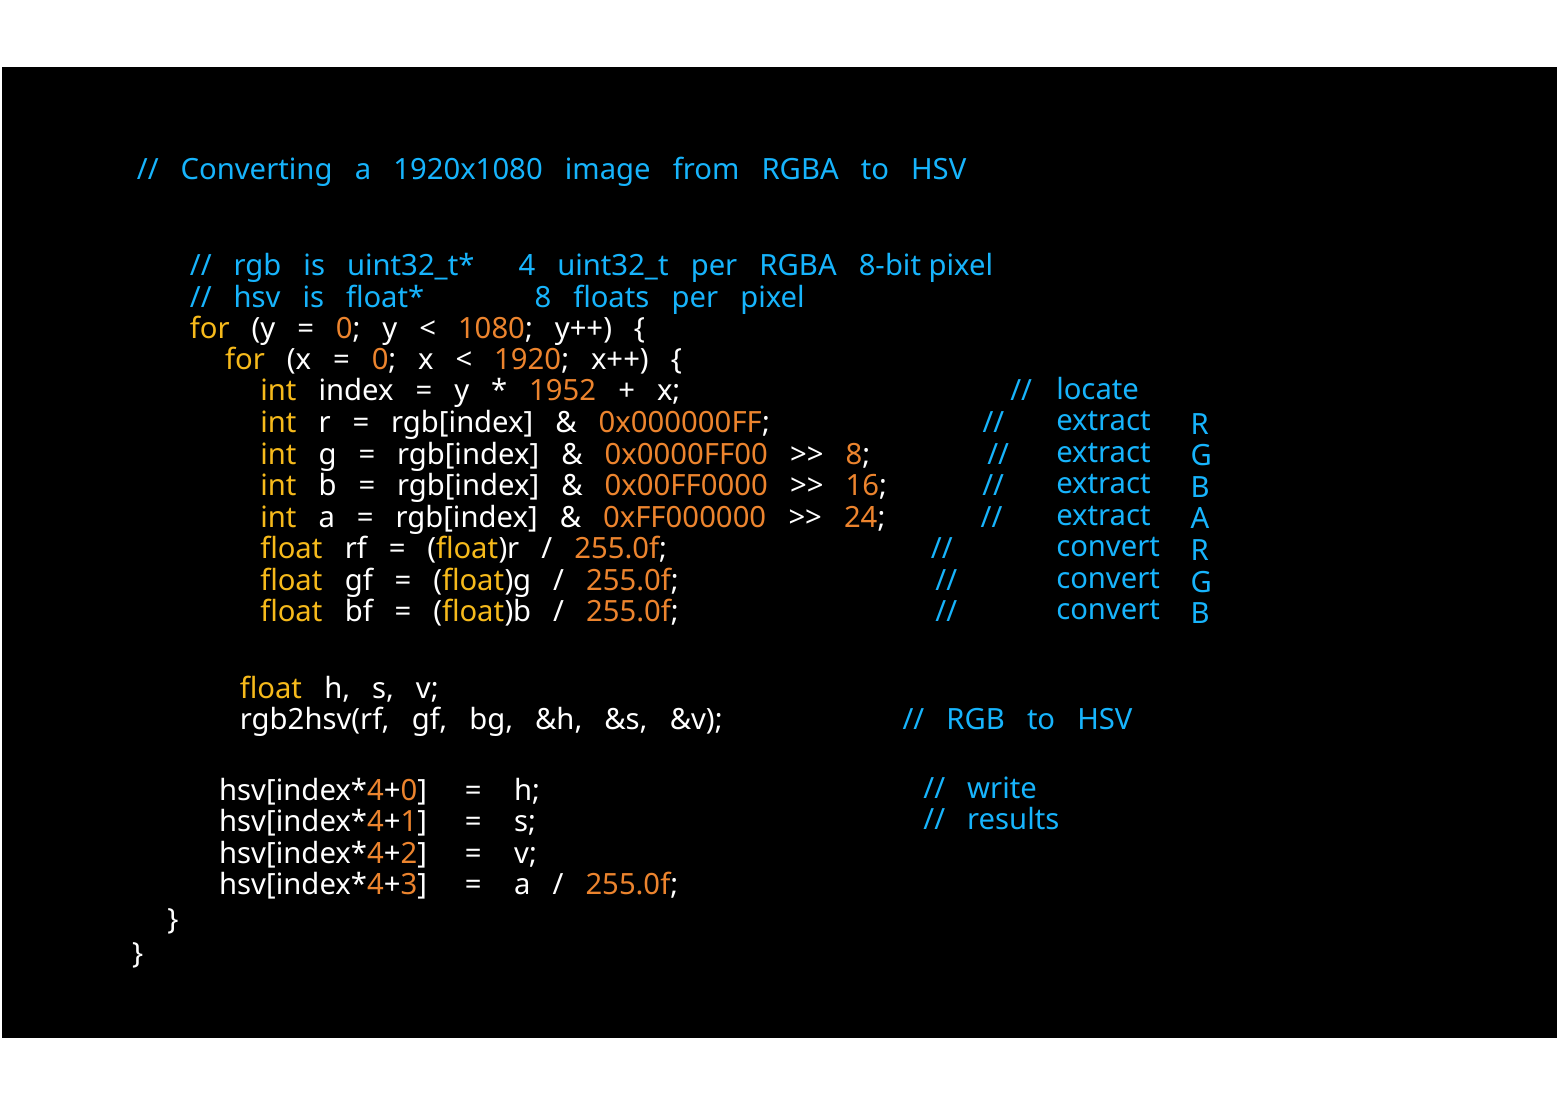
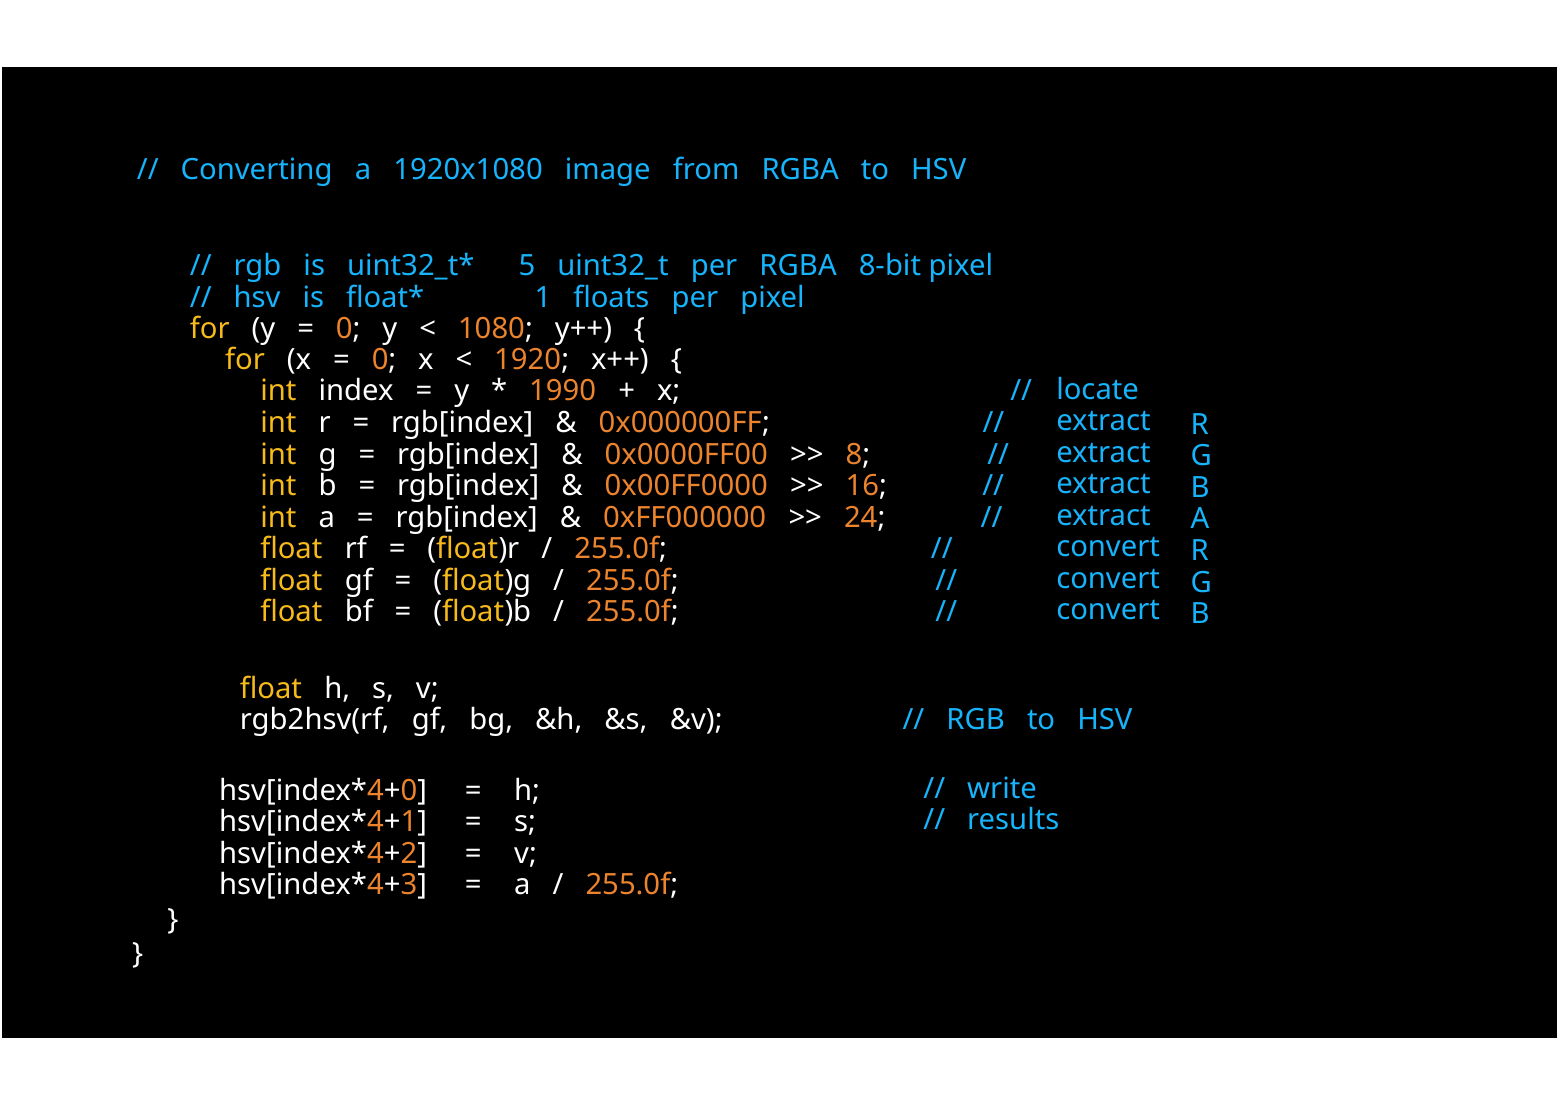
4: 4 -> 5
8 at (543, 297): 8 -> 1
1952: 1952 -> 1990
